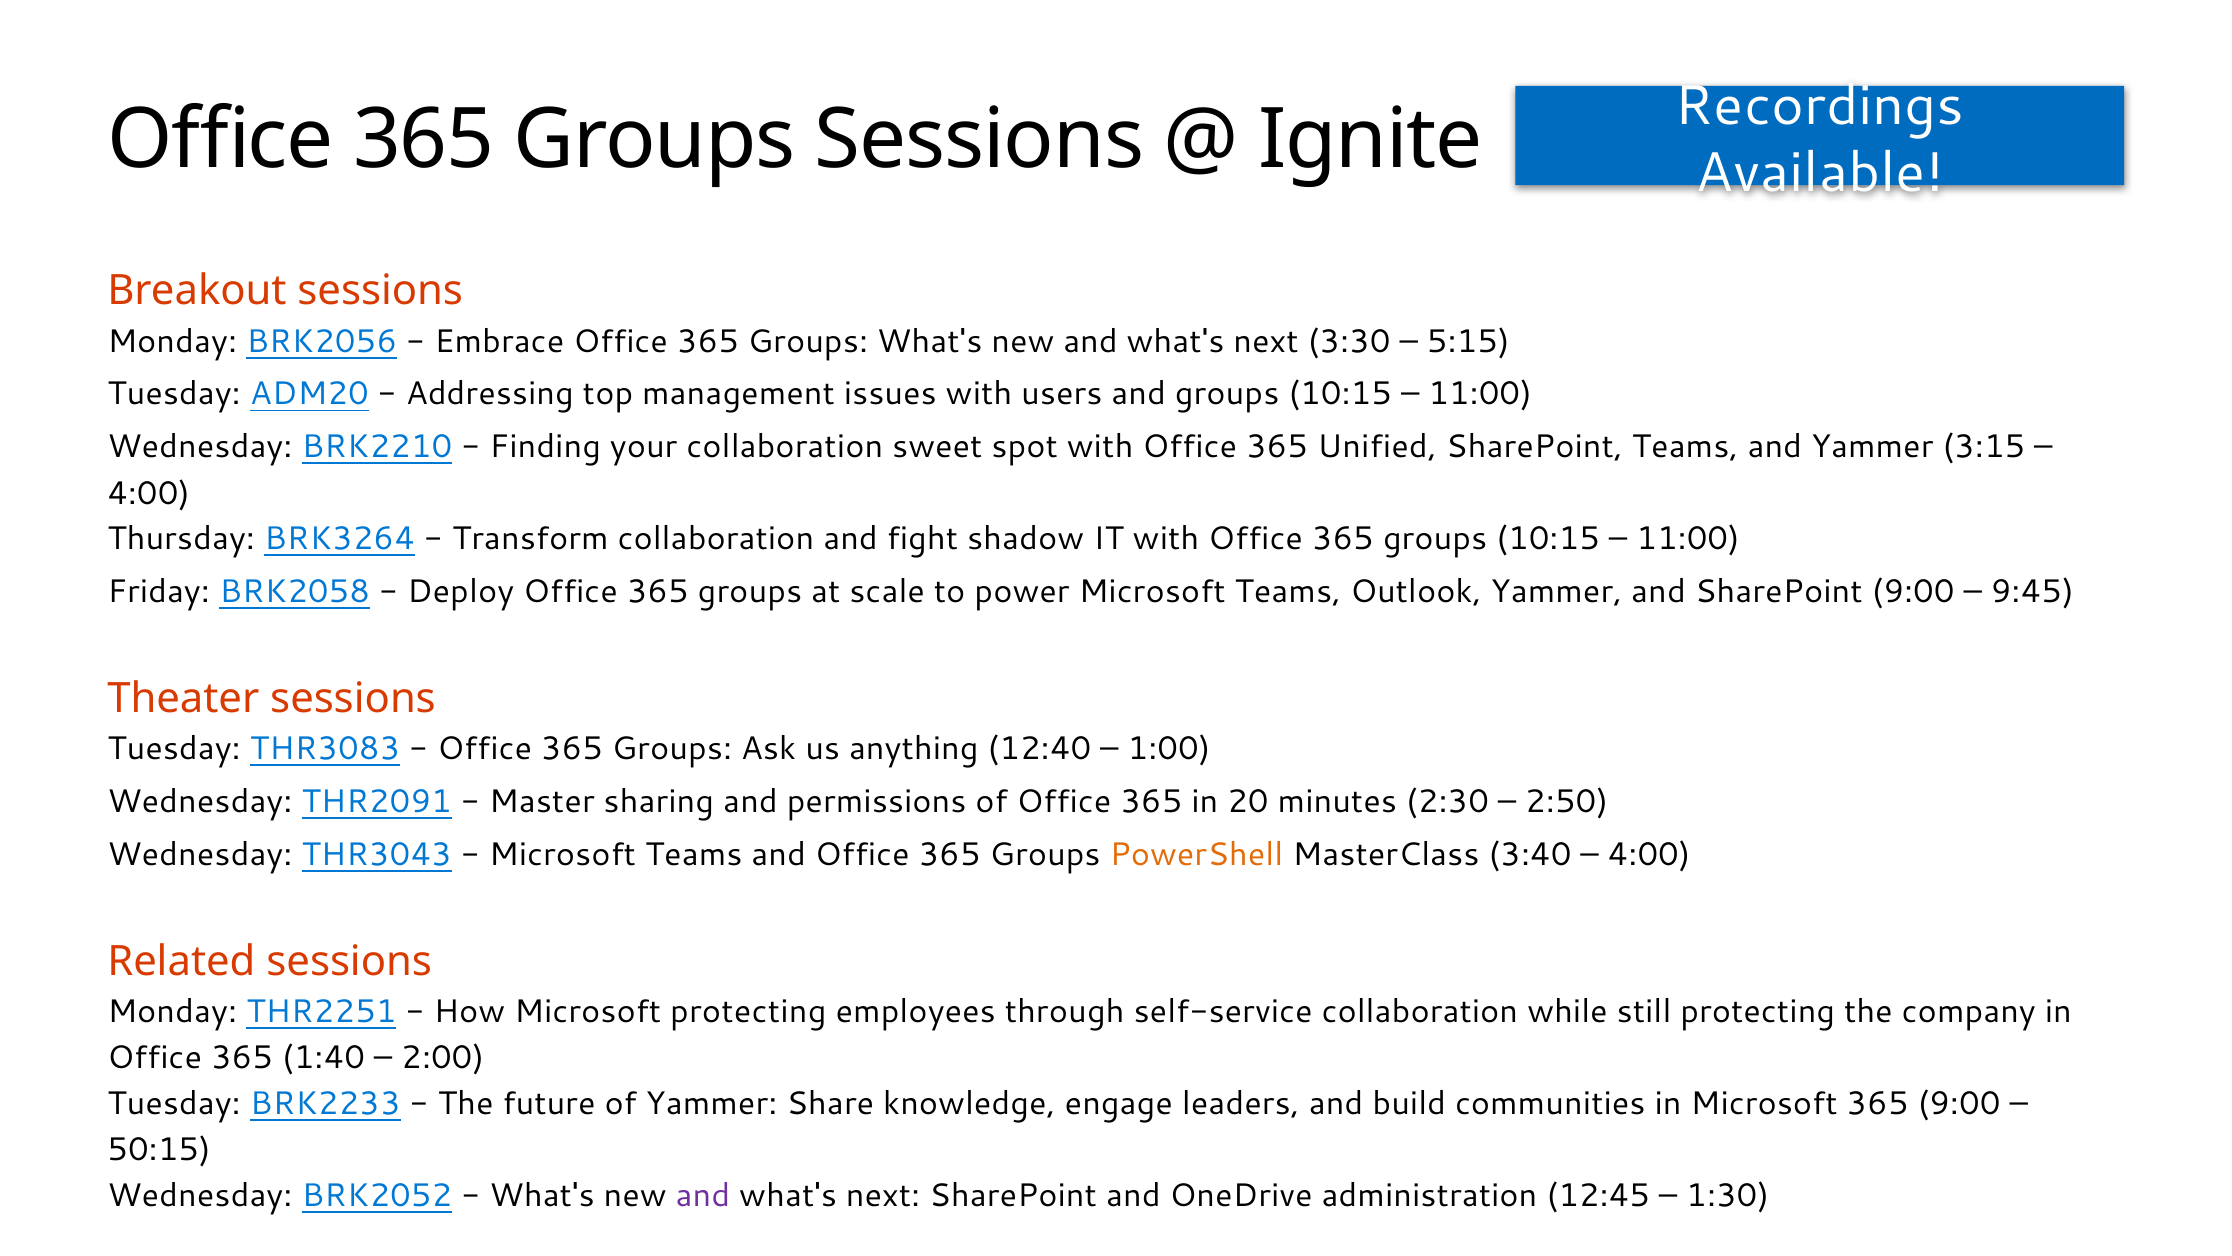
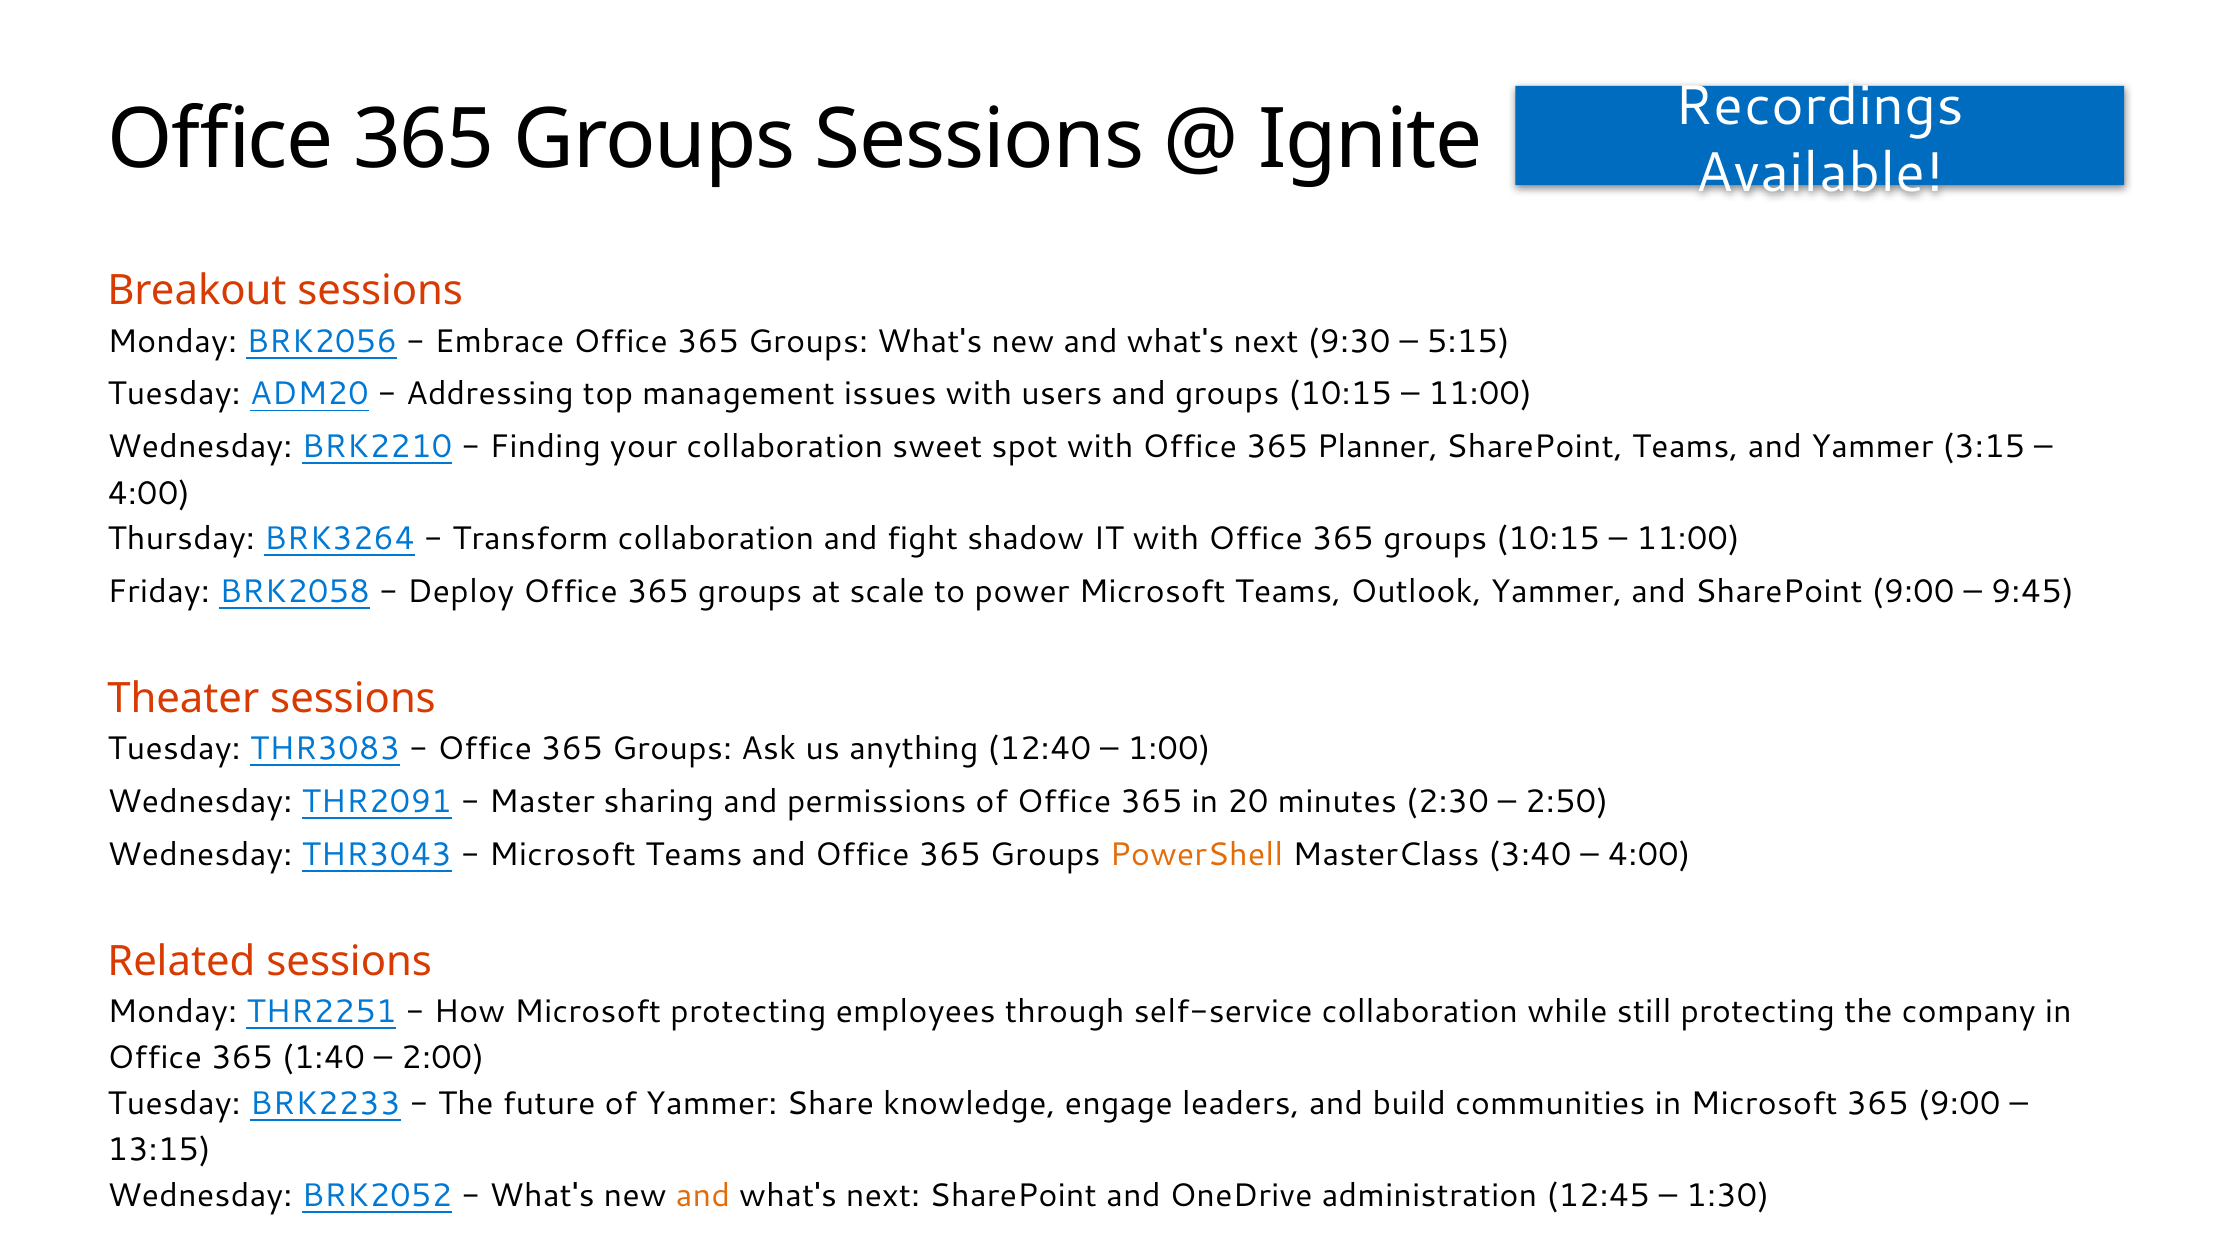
3:30: 3:30 -> 9:30
Unified: Unified -> Planner
50:15: 50:15 -> 13:15
and at (703, 1195) colour: purple -> orange
